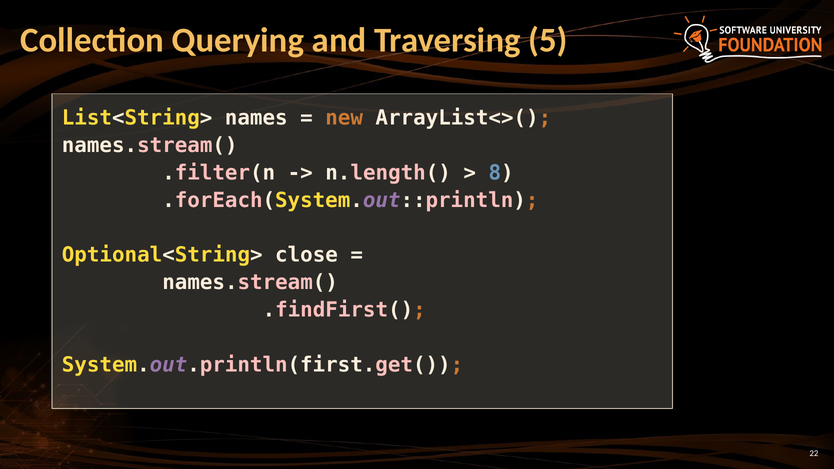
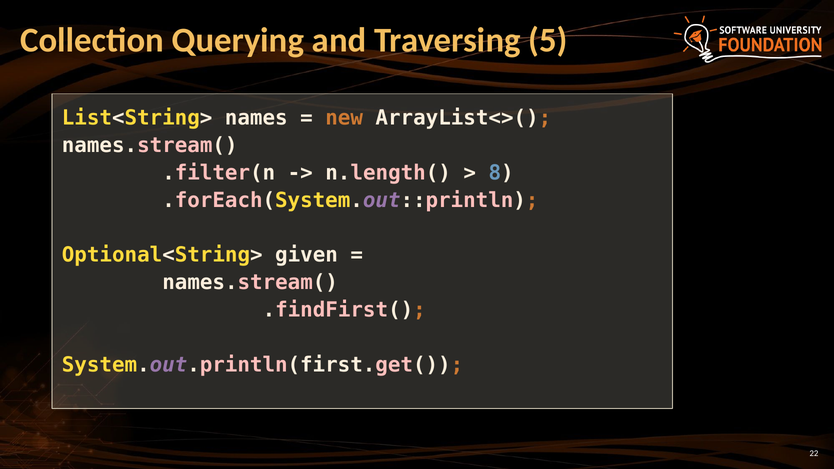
close: close -> given
